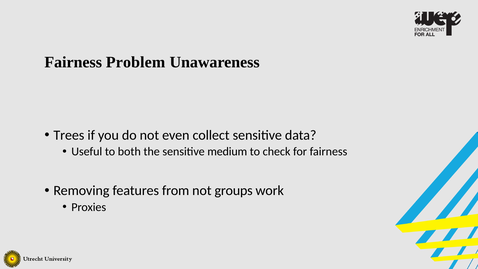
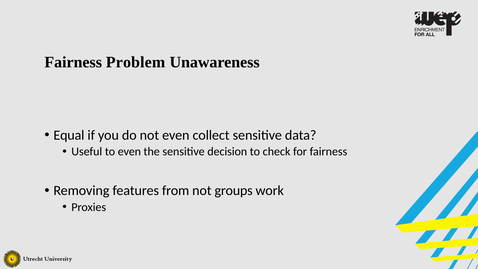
Trees: Trees -> Equal
to both: both -> even
medium: medium -> decision
